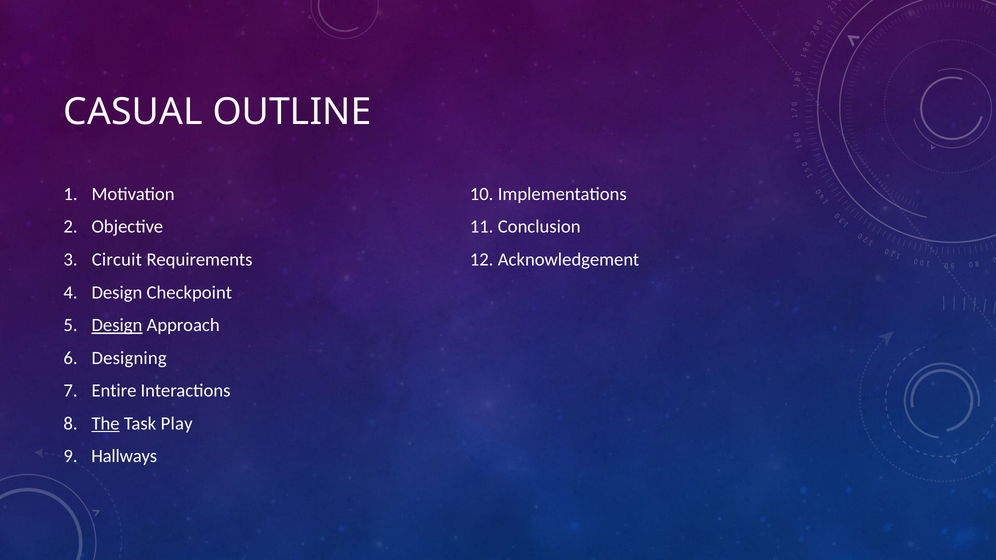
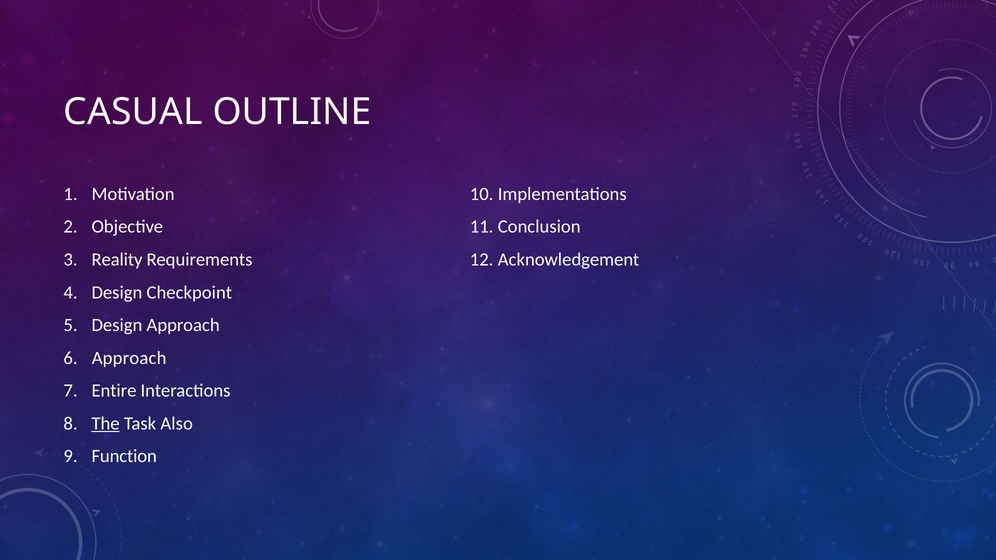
Circuit: Circuit -> Reality
Design at (117, 325) underline: present -> none
Designing at (129, 358): Designing -> Approach
Play: Play -> Also
Hallways: Hallways -> Function
